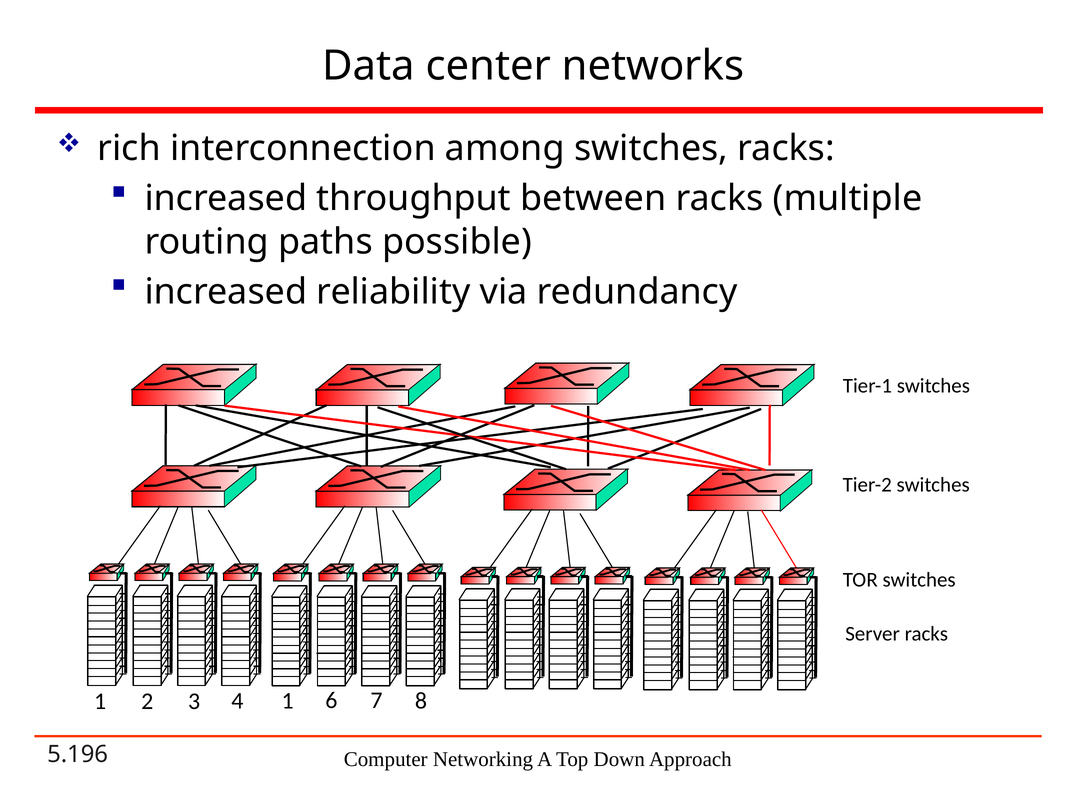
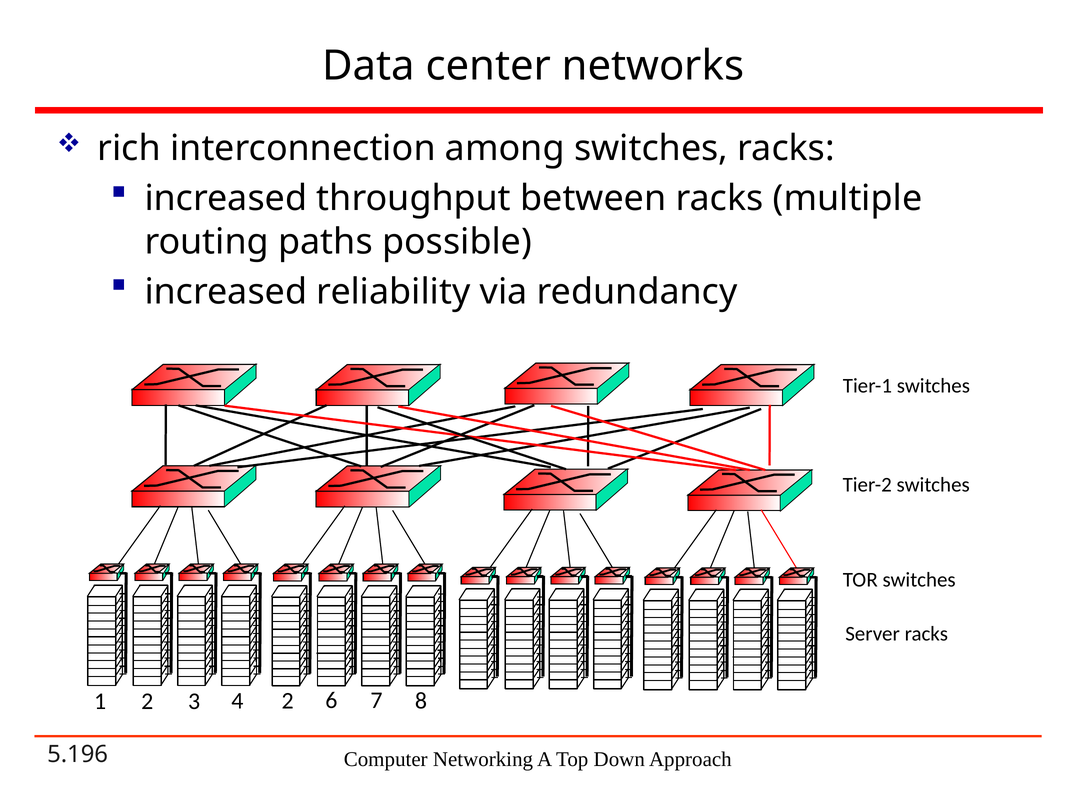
4 1: 1 -> 2
